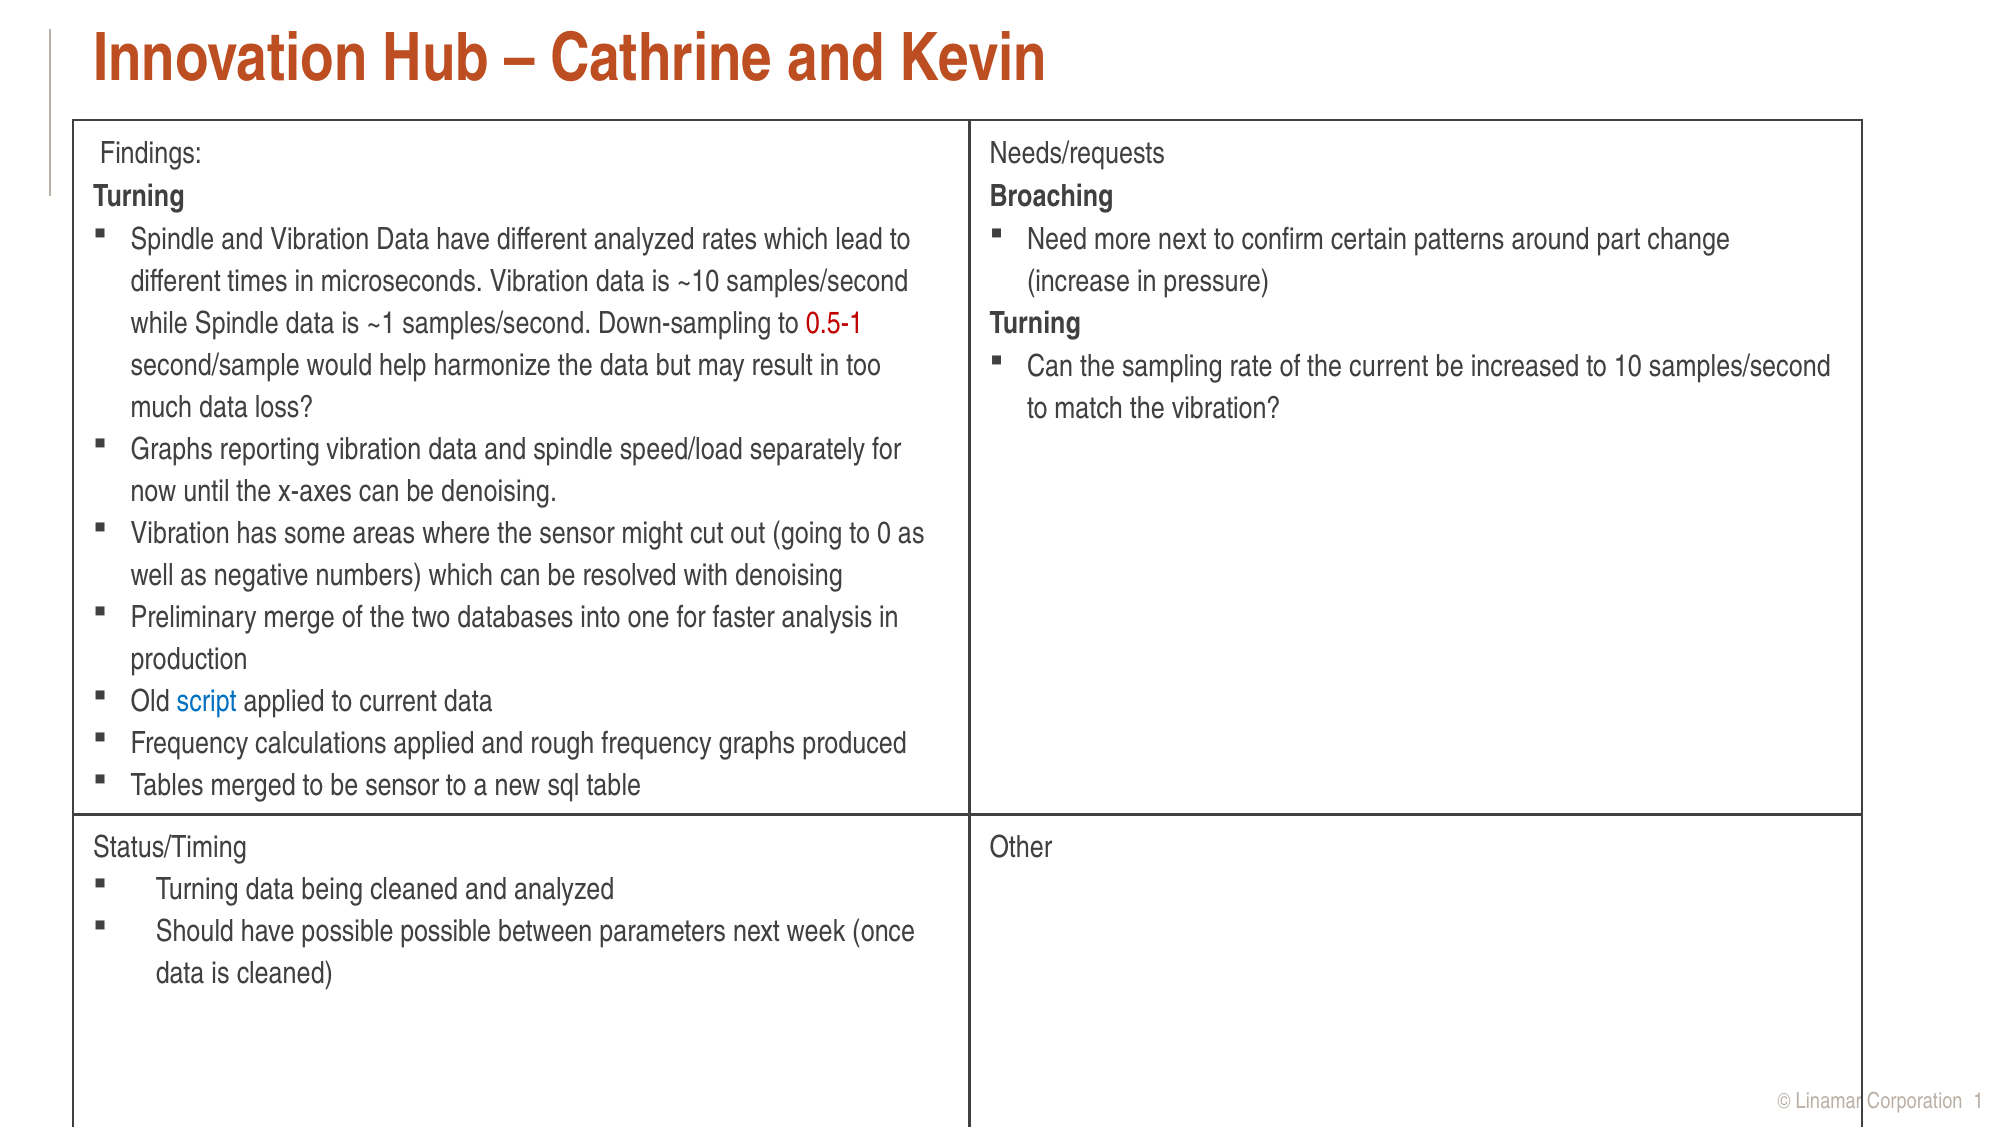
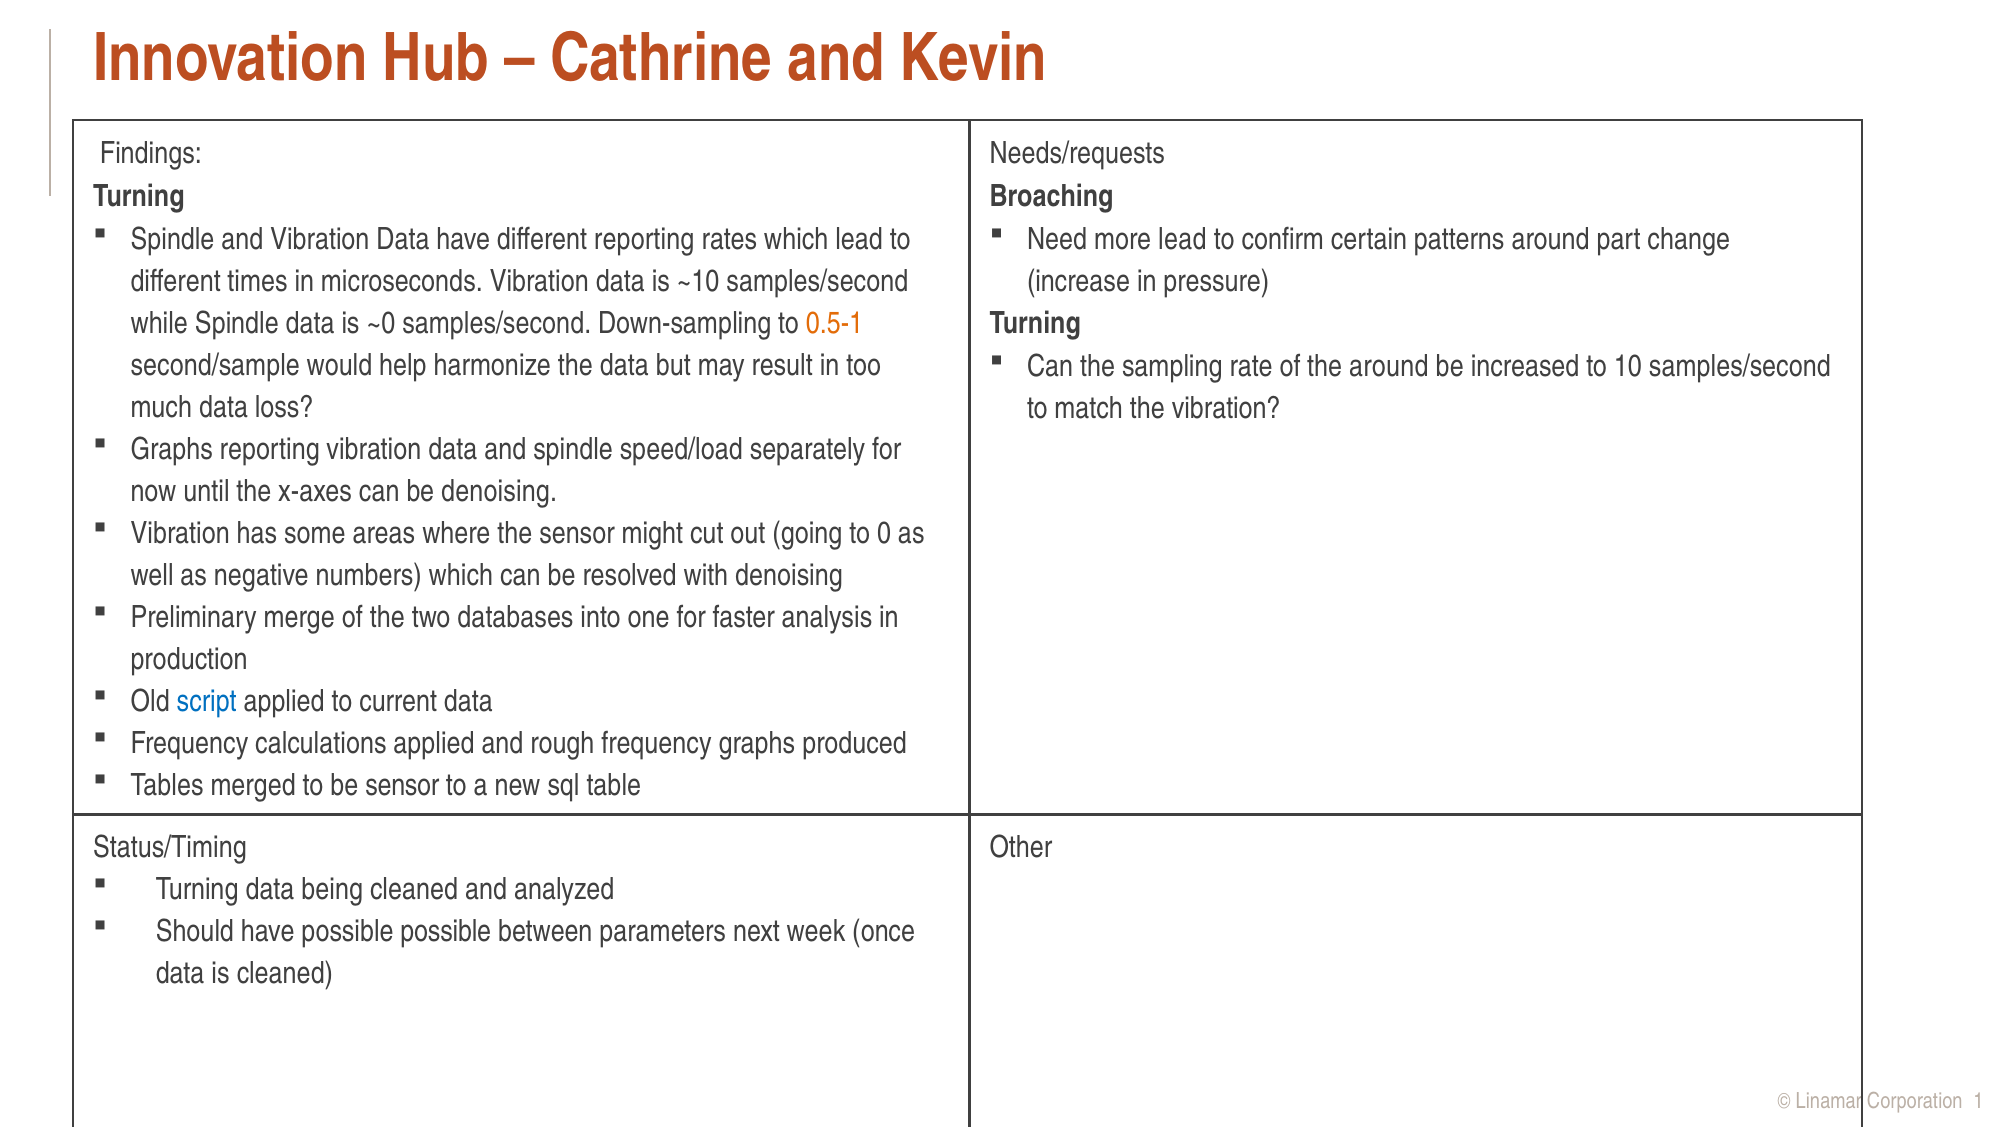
different analyzed: analyzed -> reporting
more next: next -> lead
~1: ~1 -> ~0
0.5-1 colour: red -> orange
the current: current -> around
